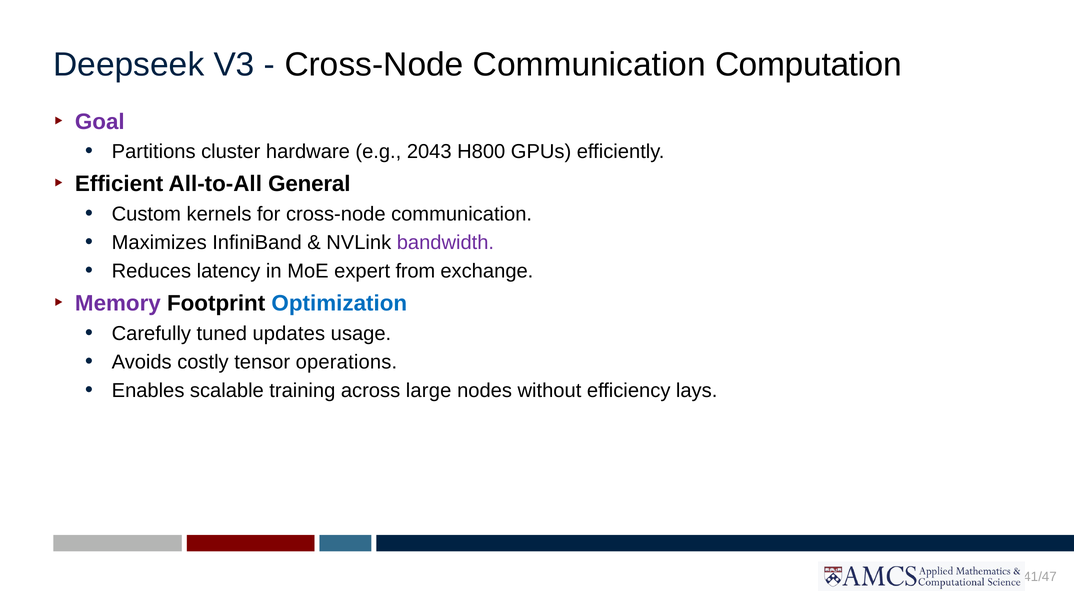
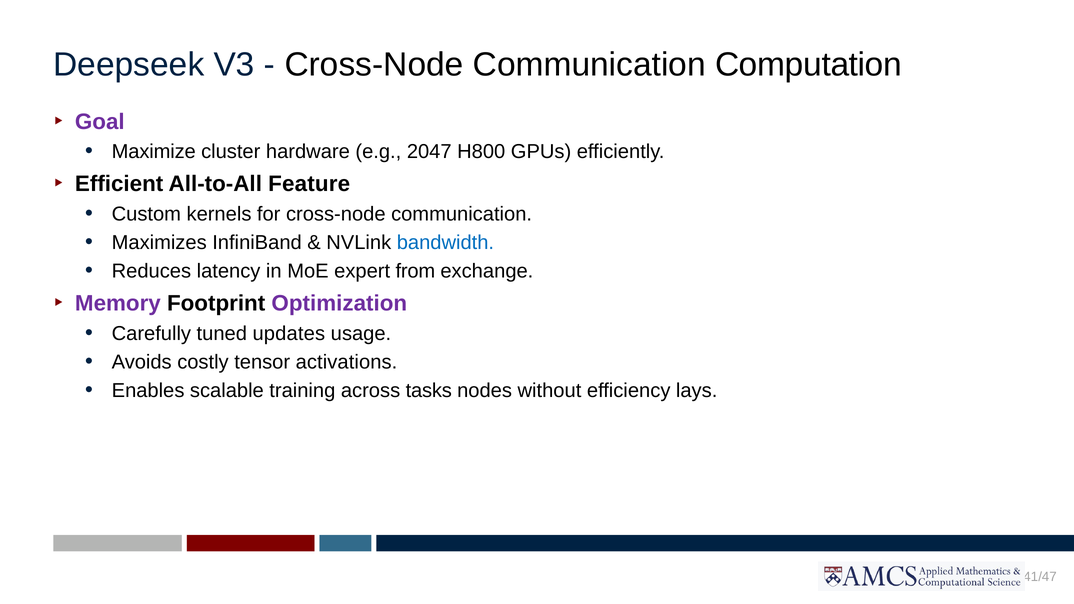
Partitions: Partitions -> Maximize
2043: 2043 -> 2047
General: General -> Feature
bandwidth colour: purple -> blue
Optimization colour: blue -> purple
operations: operations -> activations
large: large -> tasks
